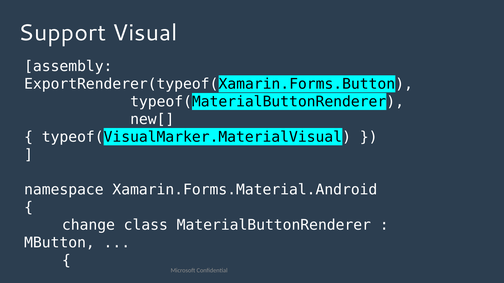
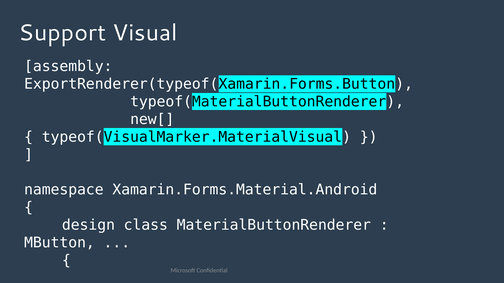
change: change -> design
